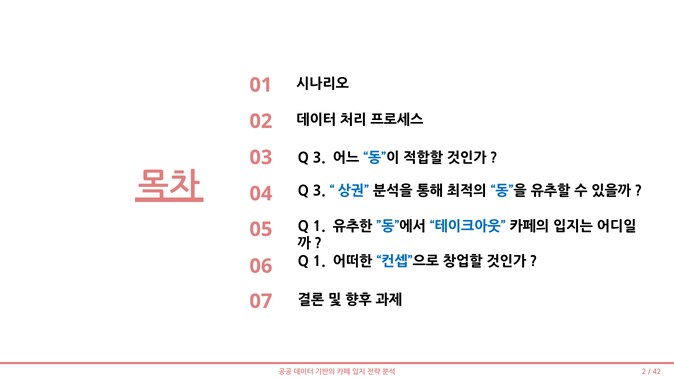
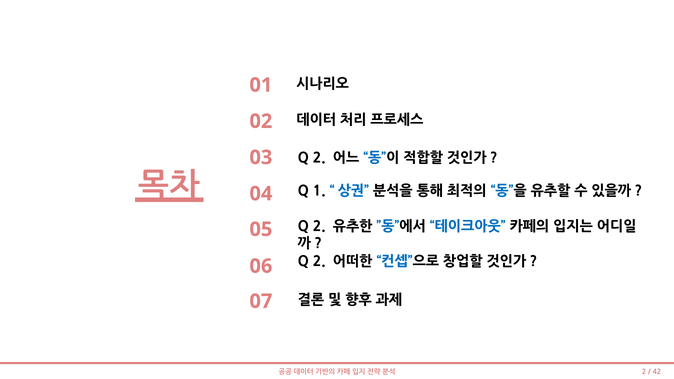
3 at (319, 158): 3 -> 2
04 Q 3: 3 -> 1
05 Q 1: 1 -> 2
1 at (319, 262): 1 -> 2
